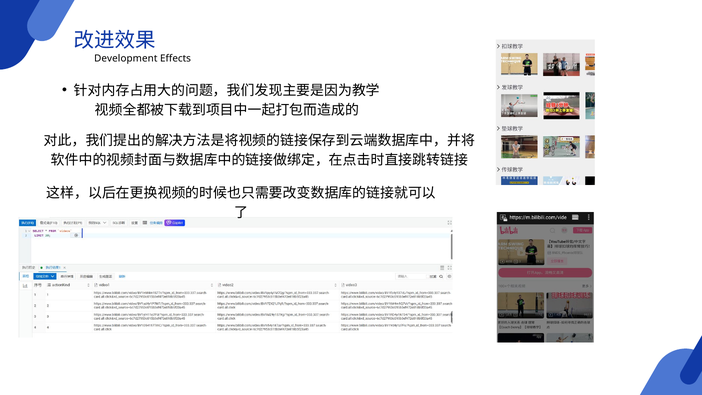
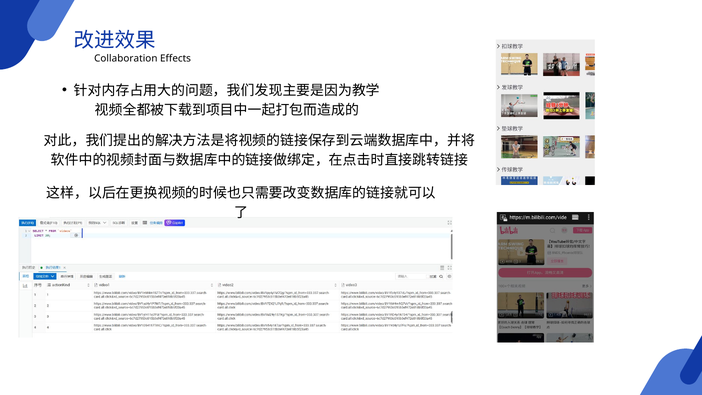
Development: Development -> Collaboration
